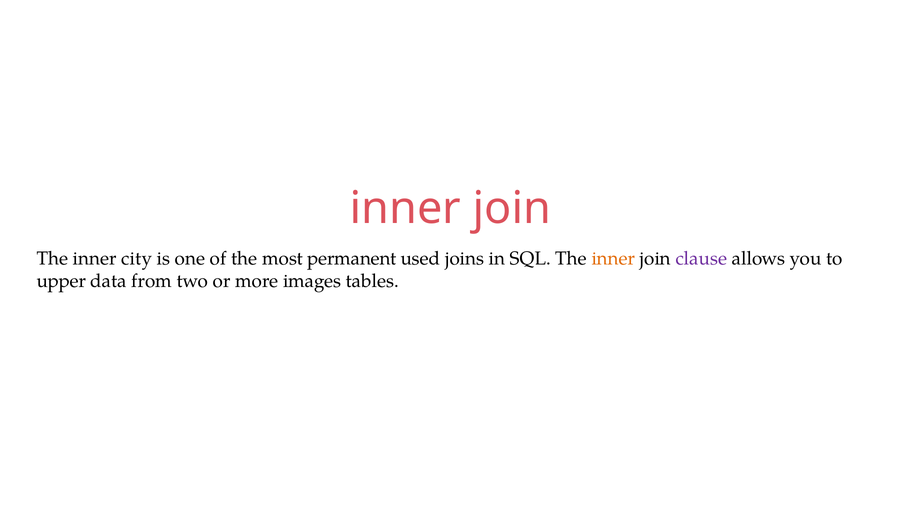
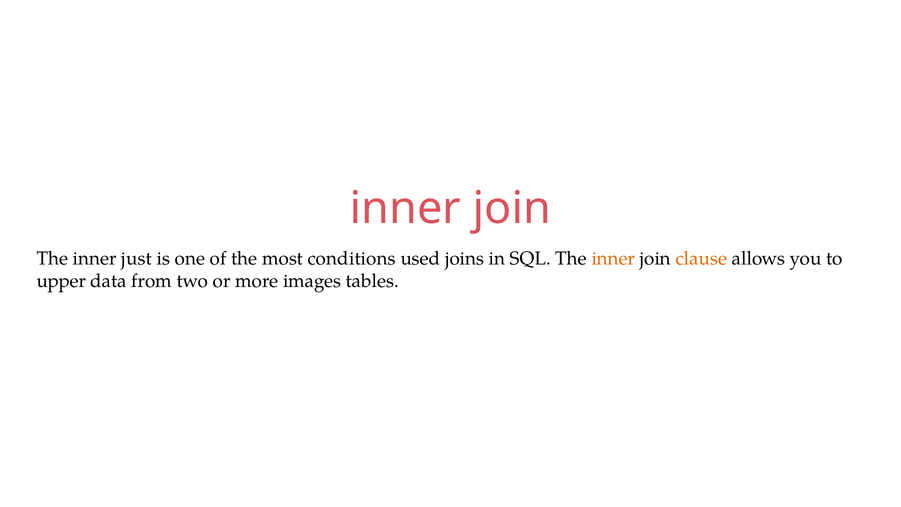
city: city -> just
permanent: permanent -> conditions
clause colour: purple -> orange
